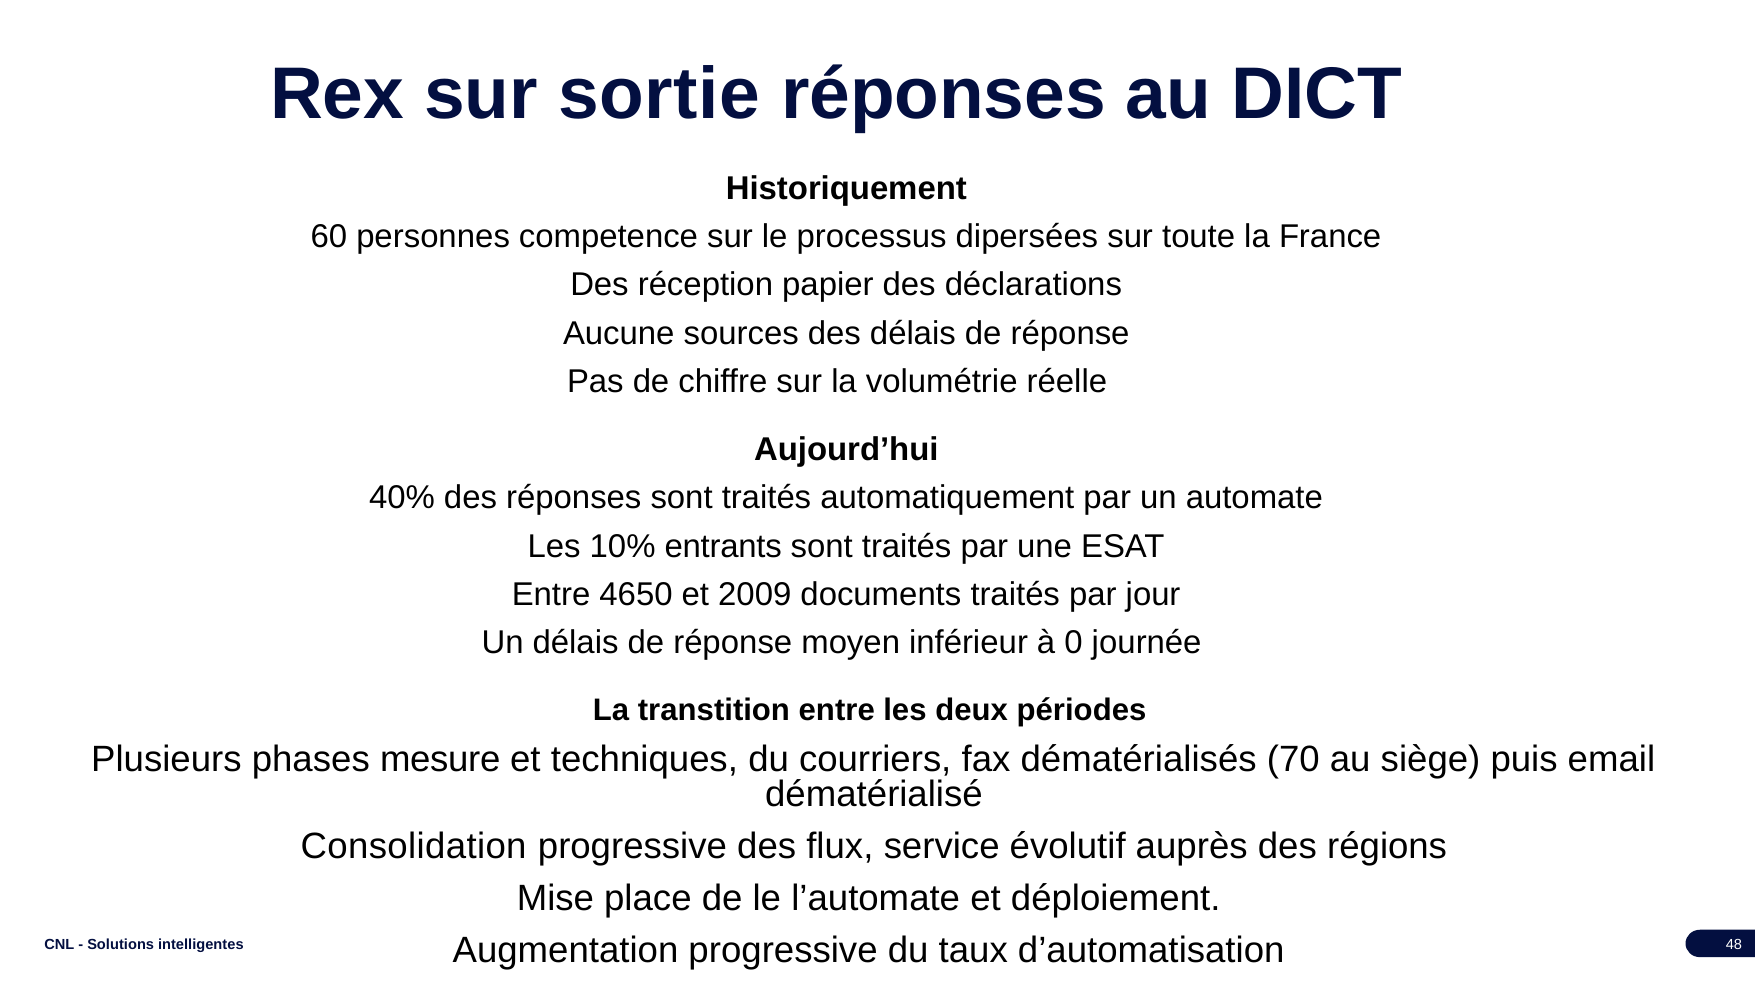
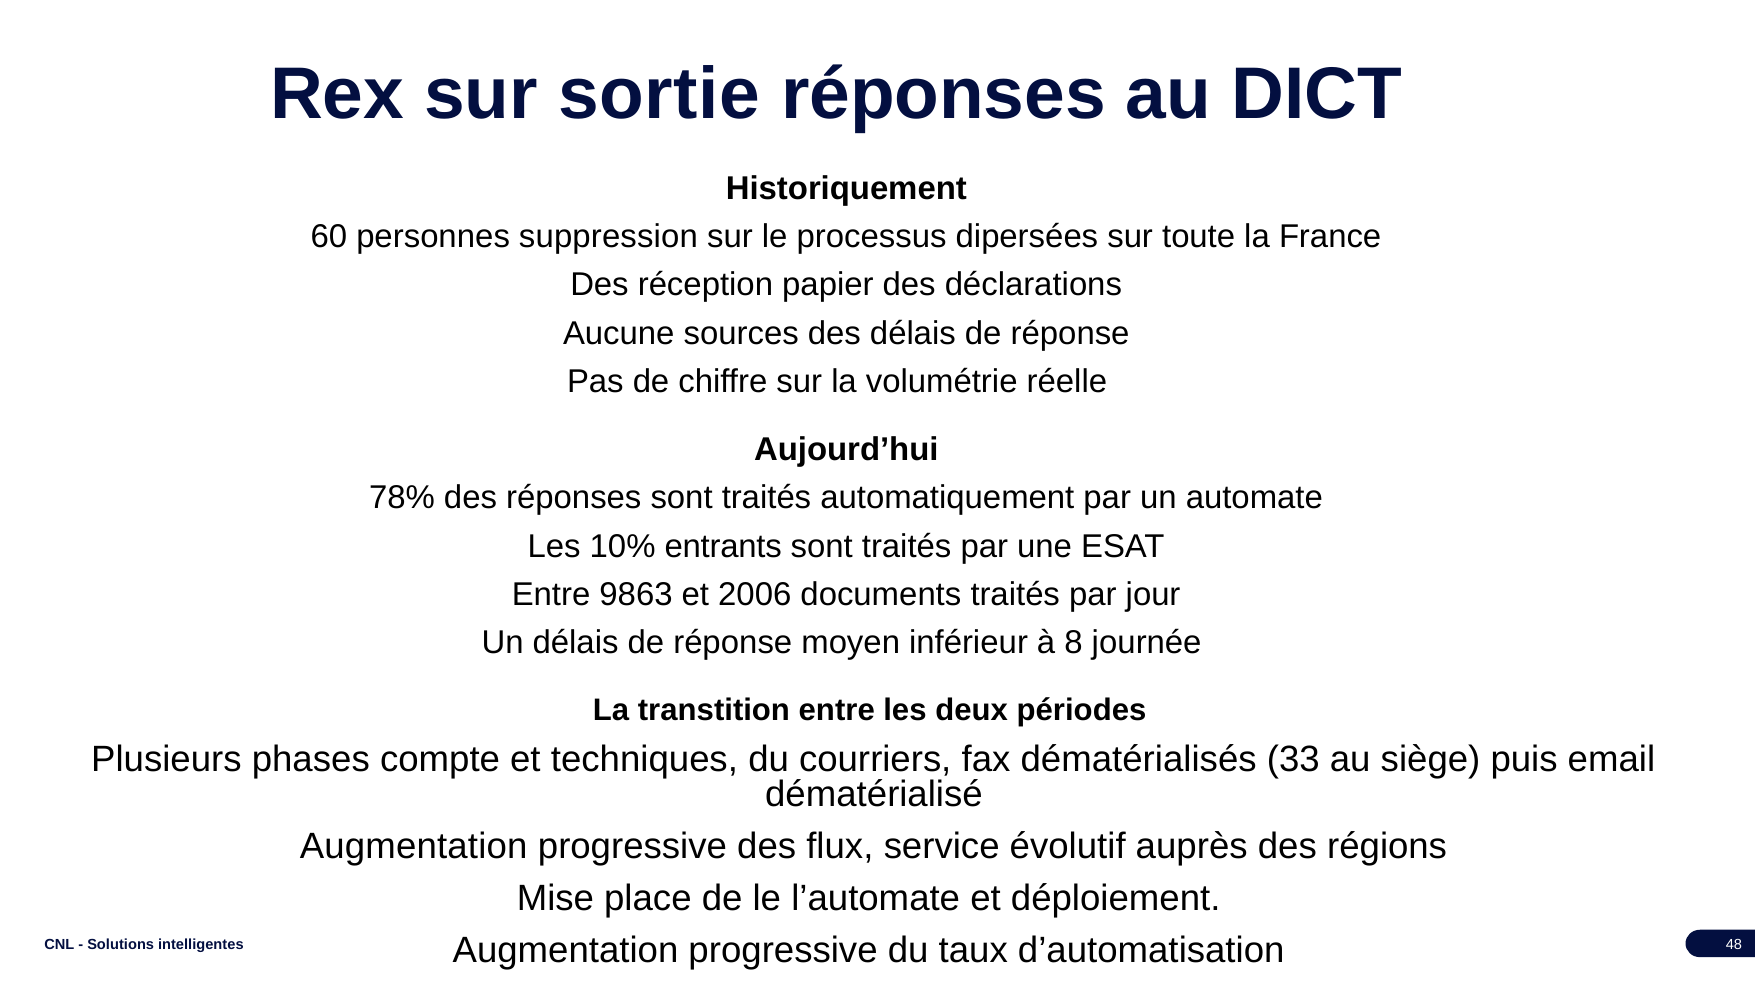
competence: competence -> suppression
40%: 40% -> 78%
4650: 4650 -> 9863
2009: 2009 -> 2006
0: 0 -> 8
mesure: mesure -> compte
70: 70 -> 33
Consolidation at (414, 847): Consolidation -> Augmentation
